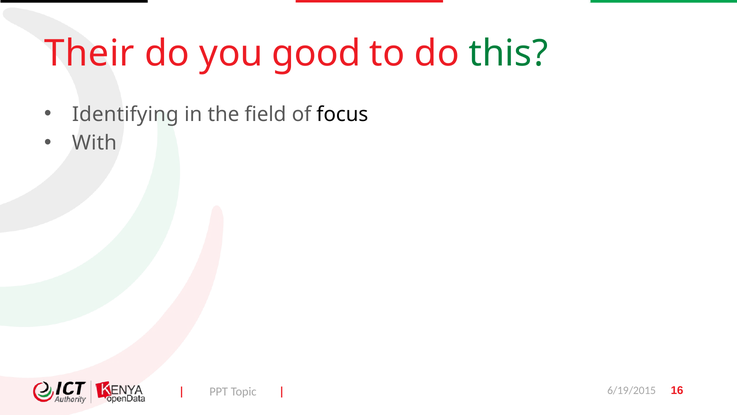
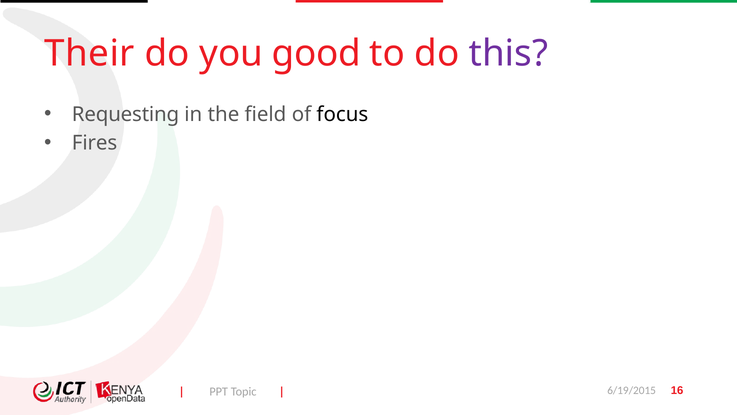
this colour: green -> purple
Identifying: Identifying -> Requesting
With: With -> Fires
